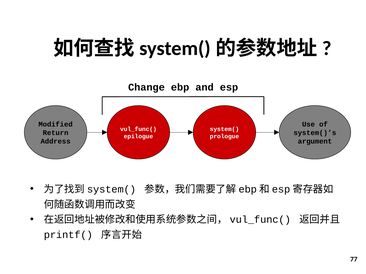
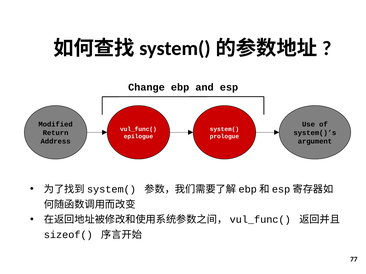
printf(: printf( -> sizeof(
